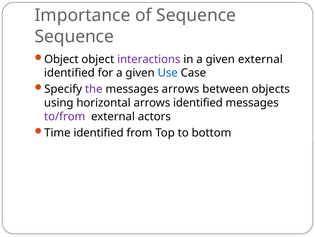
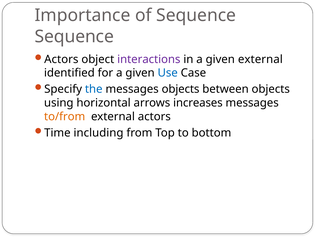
Object at (61, 59): Object -> Actors
the colour: purple -> blue
messages arrows: arrows -> objects
arrows identified: identified -> increases
to/from colour: purple -> orange
Time identified: identified -> including
